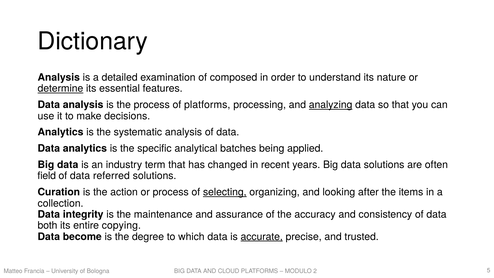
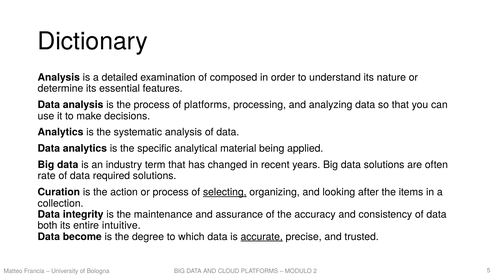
determine underline: present -> none
analyzing underline: present -> none
batches: batches -> material
field: field -> rate
referred: referred -> required
copying: copying -> intuitive
